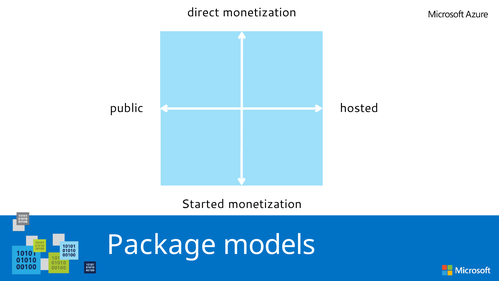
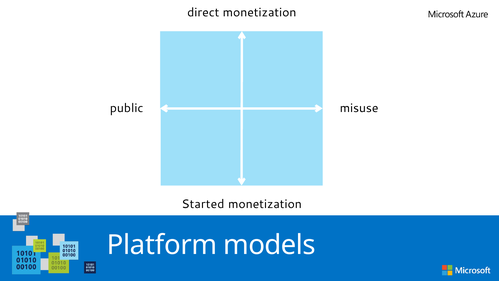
hosted: hosted -> misuse
Package: Package -> Platform
